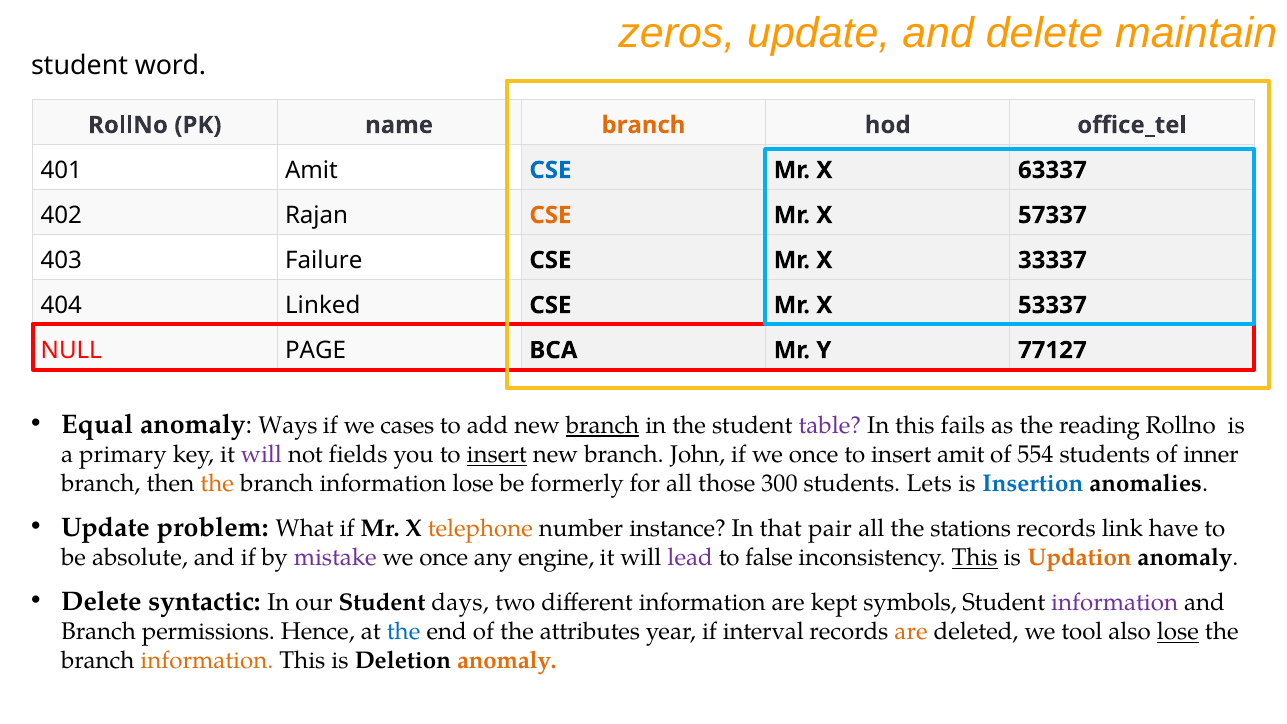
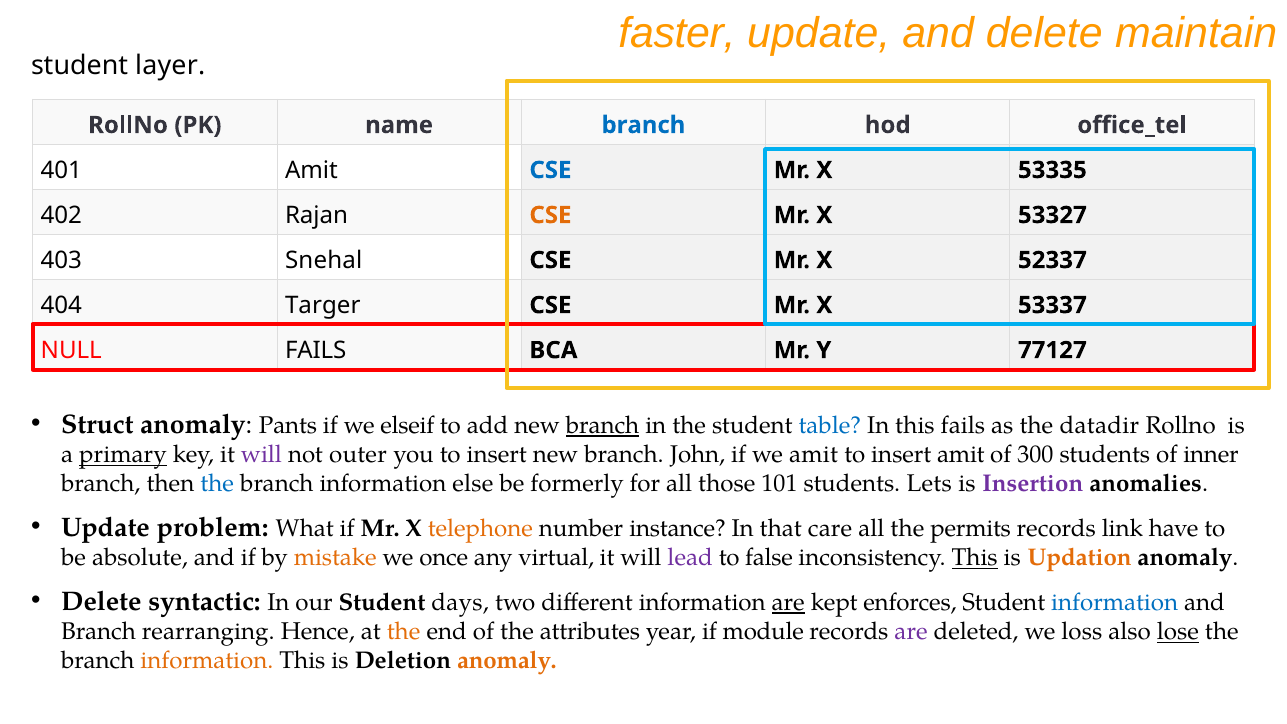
zeros: zeros -> faster
word: word -> layer
branch at (643, 125) colour: orange -> blue
63337: 63337 -> 53335
57337: 57337 -> 53327
Failure: Failure -> Snehal
33337: 33337 -> 52337
Linked: Linked -> Targer
NULL PAGE: PAGE -> FAILS
Equal: Equal -> Struct
Ways: Ways -> Pants
cases: cases -> elseif
table colour: purple -> blue
reading: reading -> datadir
primary underline: none -> present
fields: fields -> outer
insert at (497, 455) underline: present -> none
if we once: once -> amit
554: 554 -> 300
the at (217, 484) colour: orange -> blue
information lose: lose -> else
300: 300 -> 101
Insertion colour: blue -> purple
pair: pair -> care
stations: stations -> permits
mistake colour: purple -> orange
engine: engine -> virtual
are at (788, 602) underline: none -> present
symbols: symbols -> enforces
information at (1115, 602) colour: purple -> blue
permissions: permissions -> rearranging
the at (404, 632) colour: blue -> orange
interval: interval -> module
are at (911, 632) colour: orange -> purple
tool: tool -> loss
